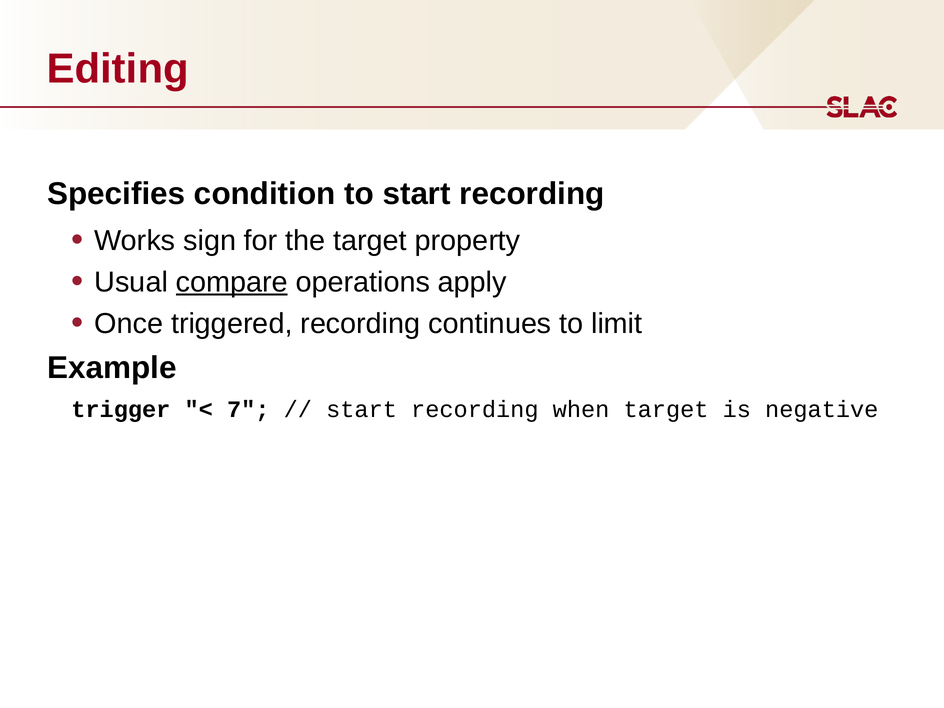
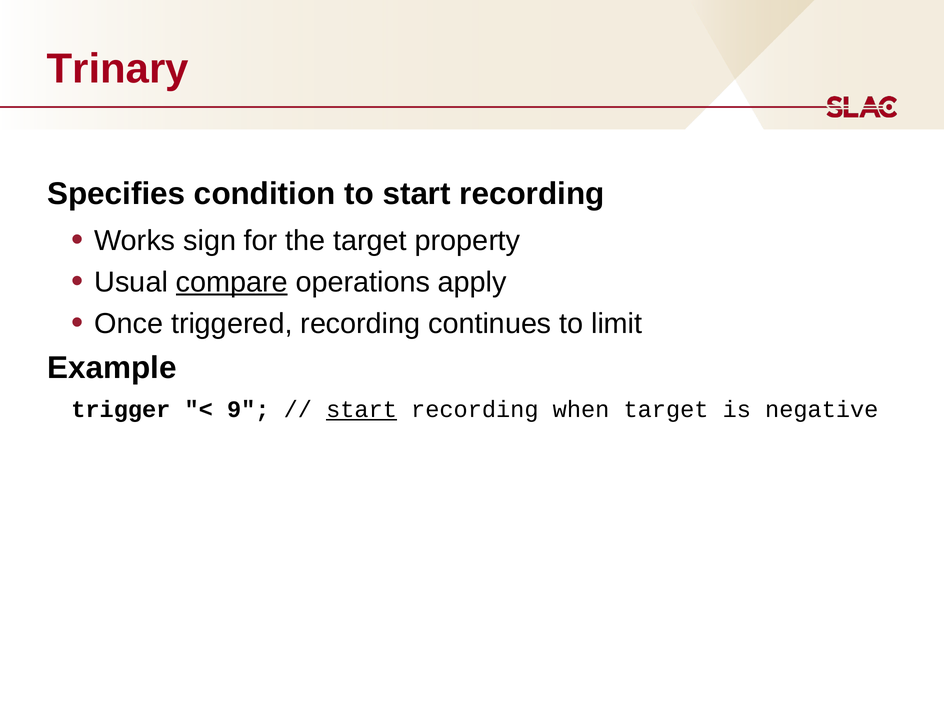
Editing: Editing -> Trinary
7: 7 -> 9
start at (362, 410) underline: none -> present
